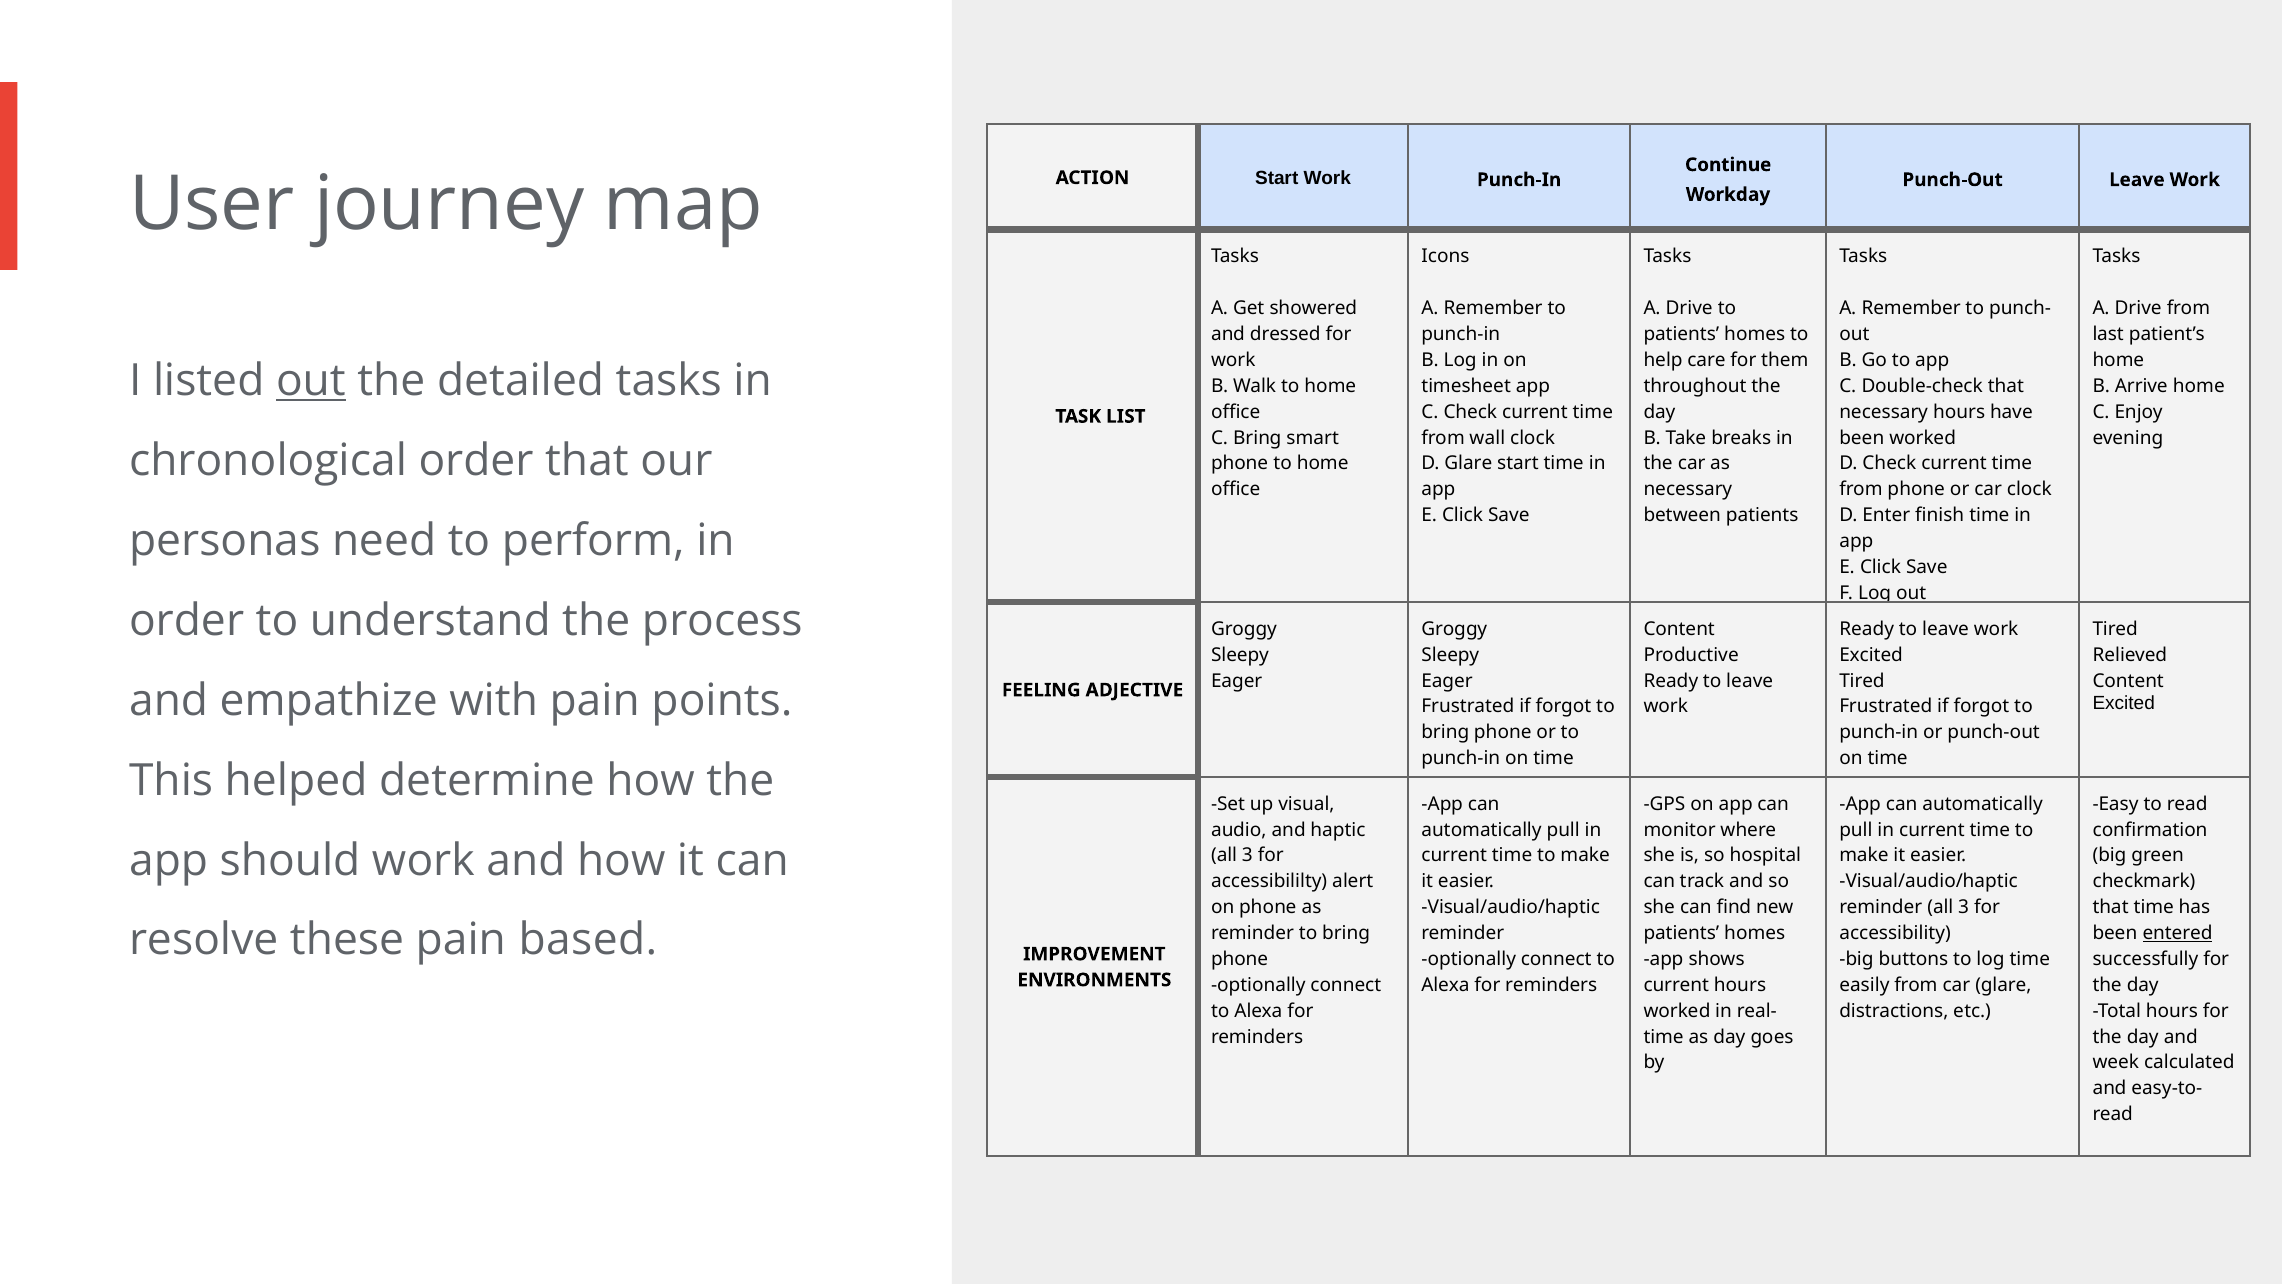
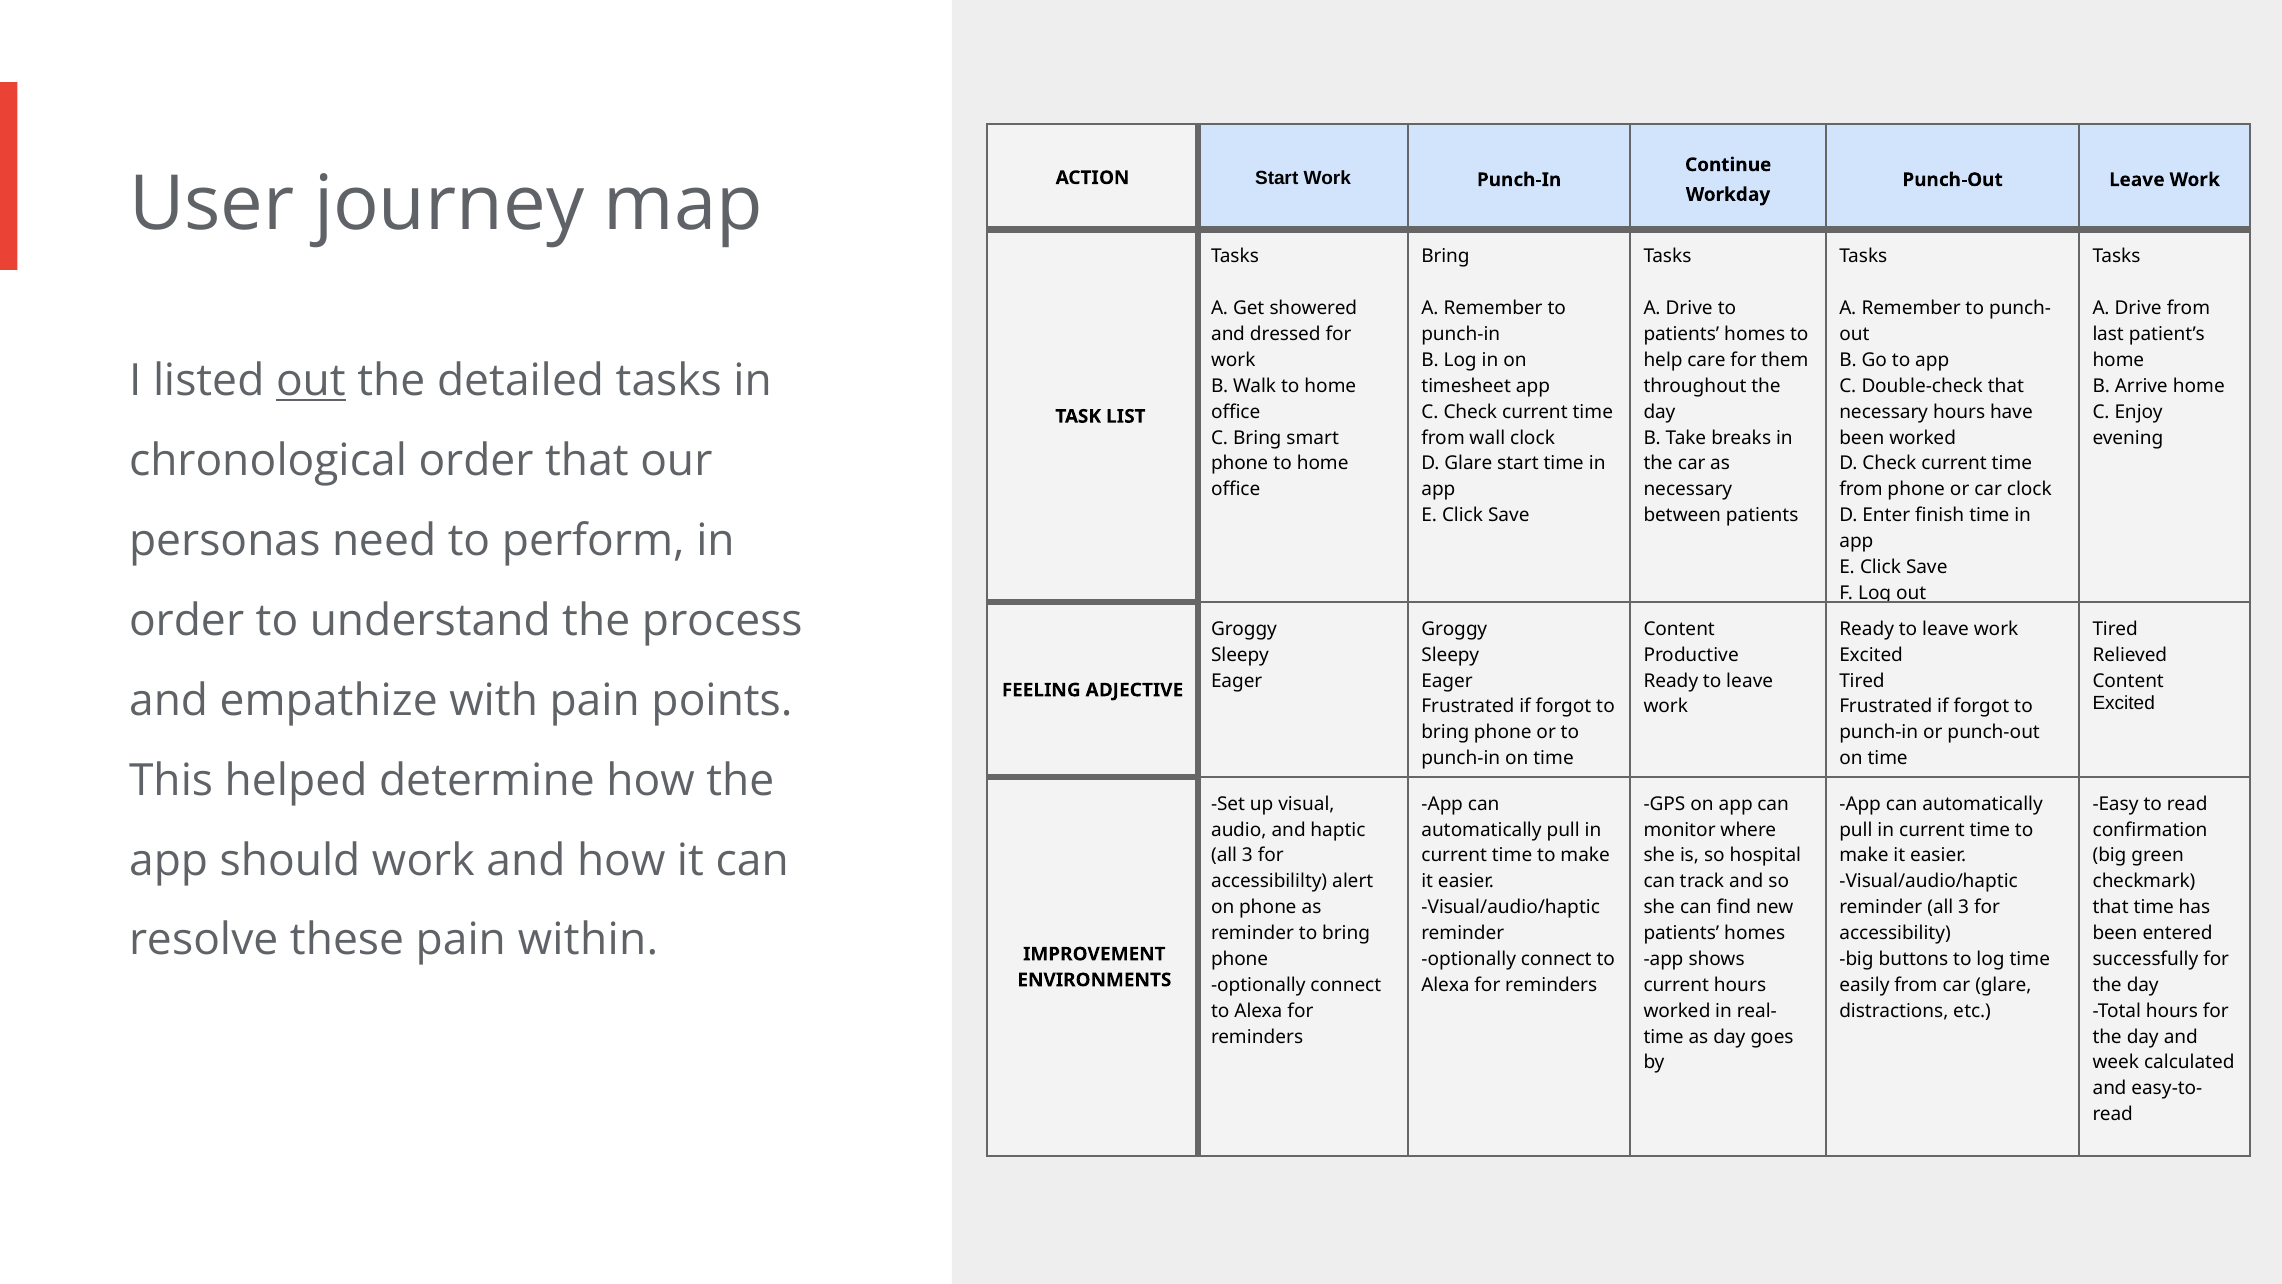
Icons at (1445, 257): Icons -> Bring
based: based -> within
entered underline: present -> none
